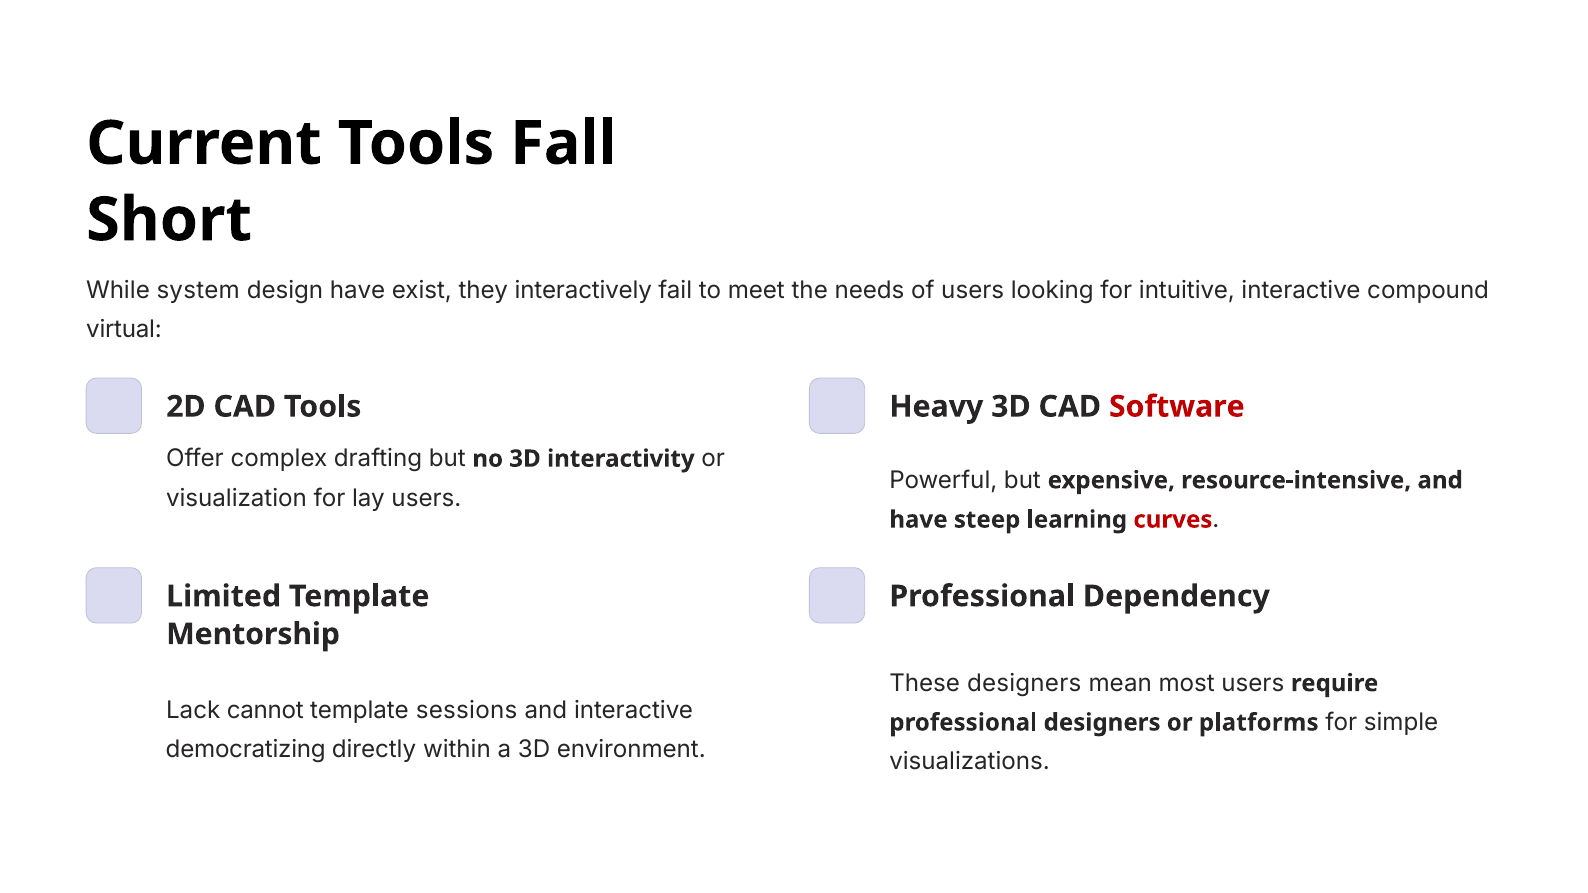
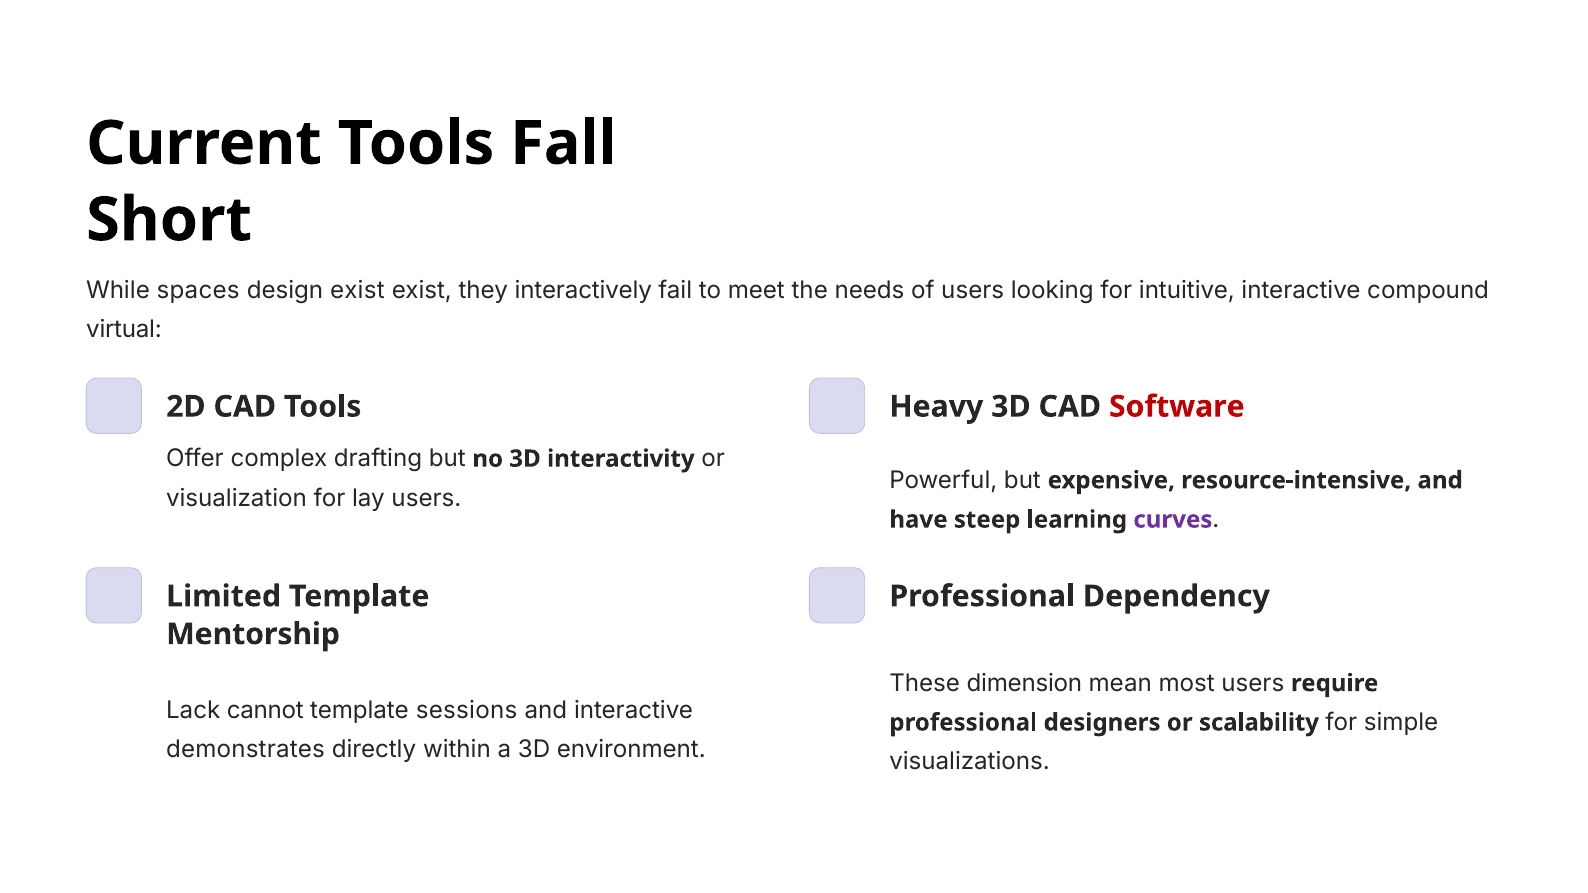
system: system -> spaces
design have: have -> exist
curves colour: red -> purple
These designers: designers -> dimension
platforms: platforms -> scalability
democratizing: democratizing -> demonstrates
